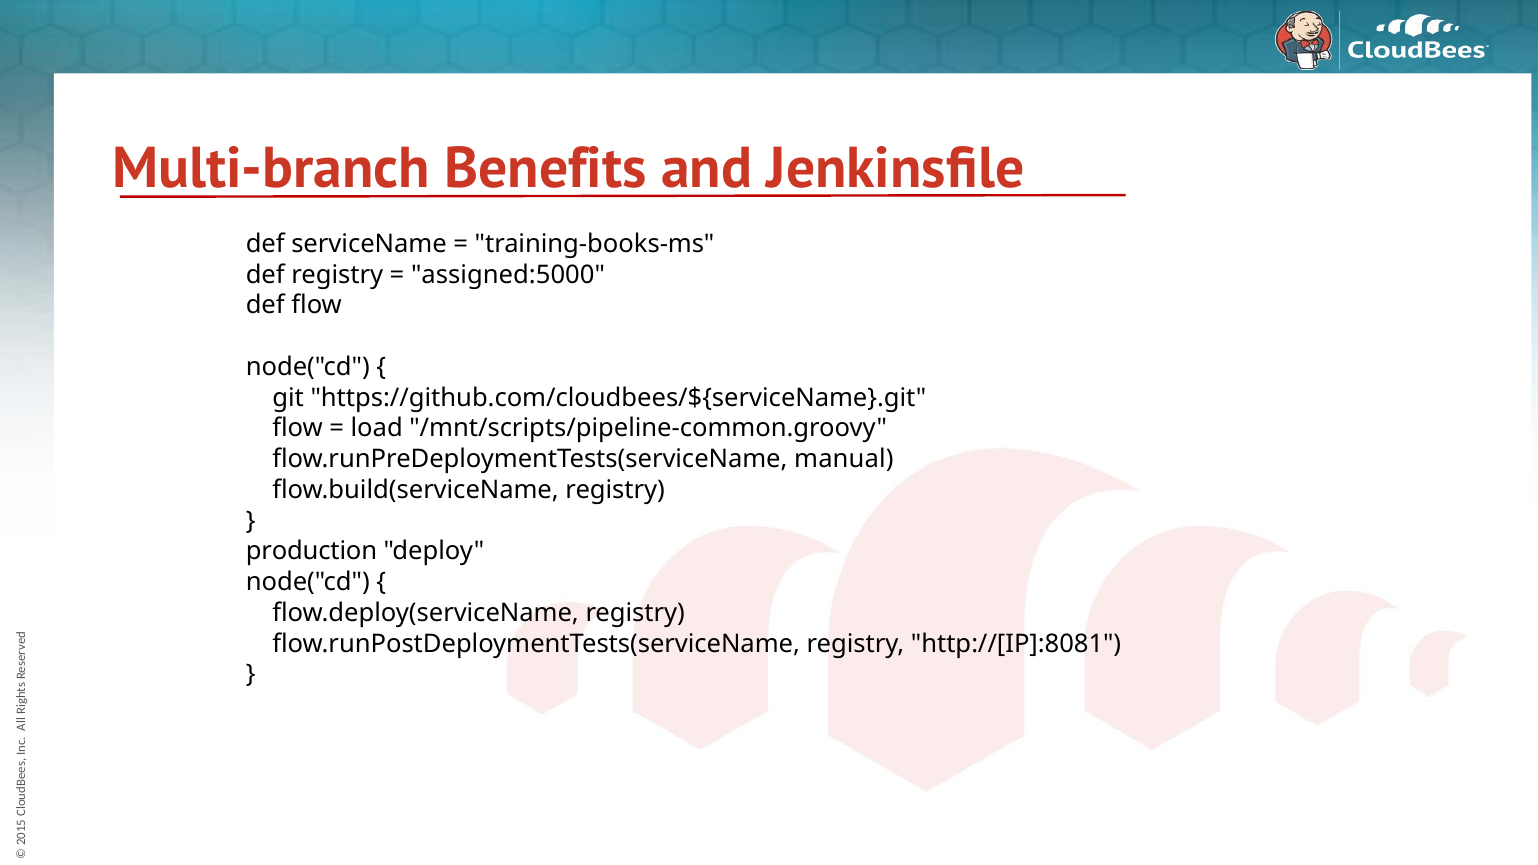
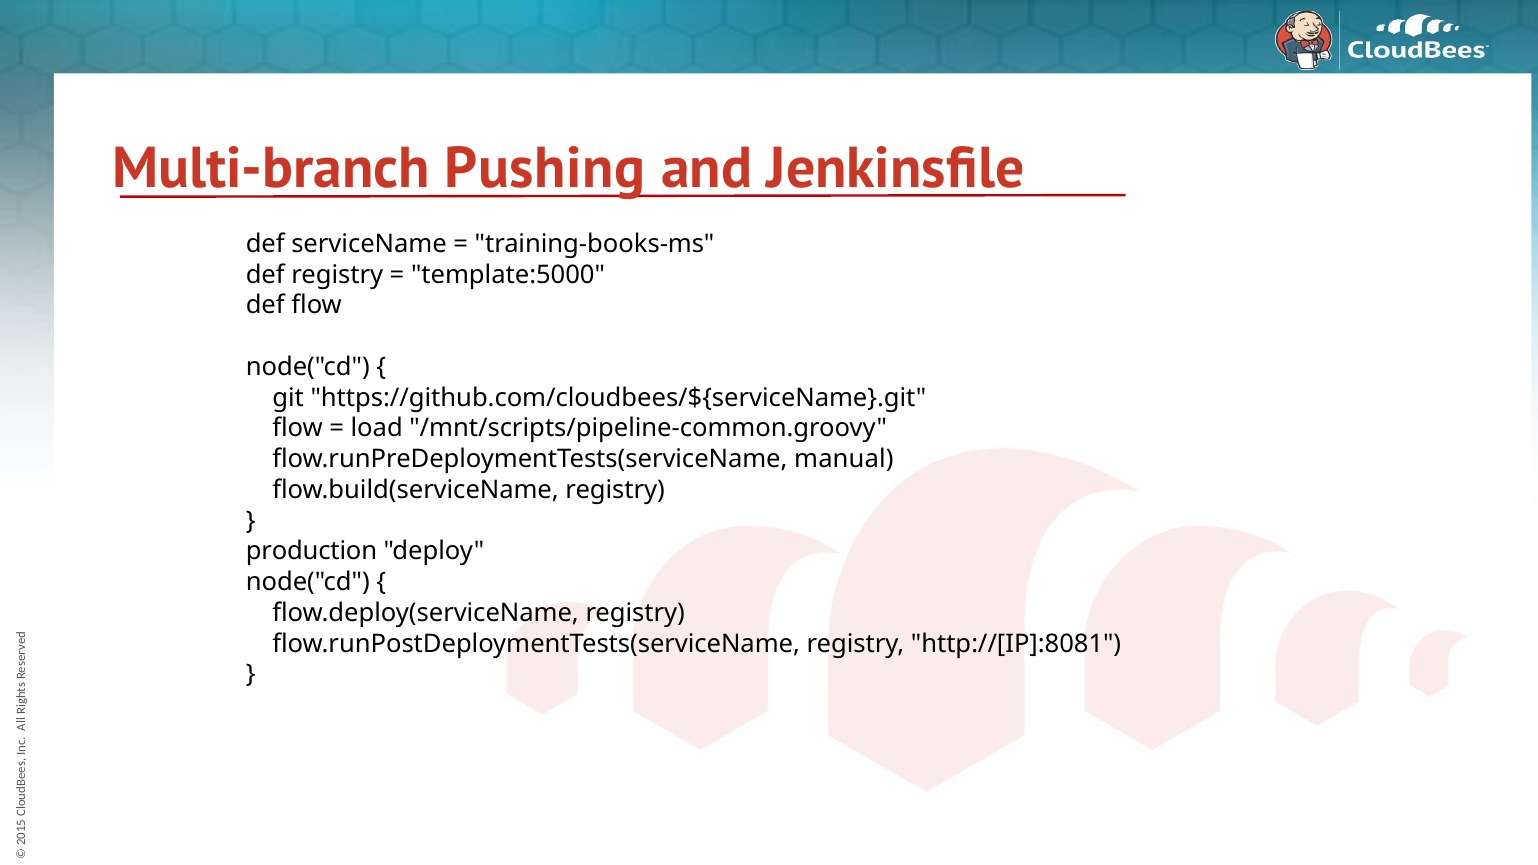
Benefits: Benefits -> Pushing
assigned:5000: assigned:5000 -> template:5000
